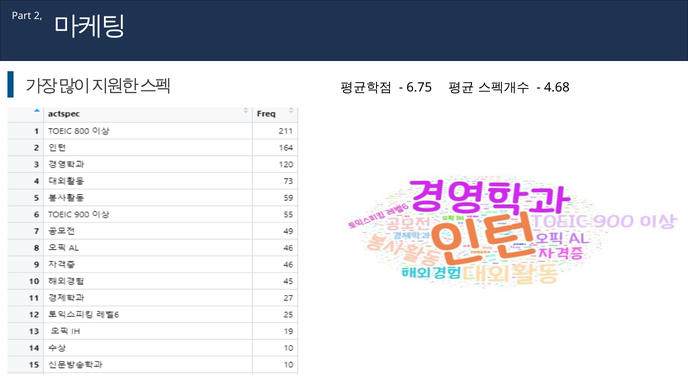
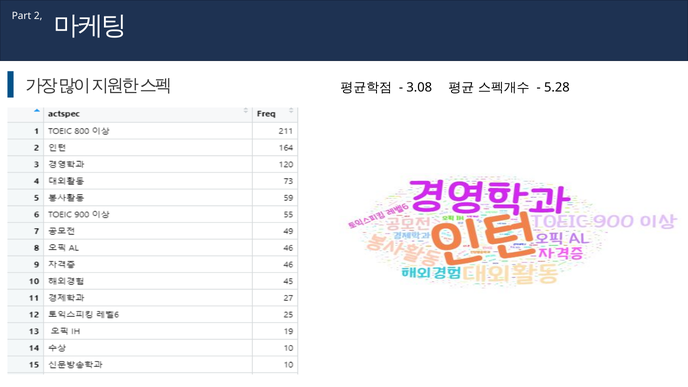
6.75: 6.75 -> 3.08
4.68: 4.68 -> 5.28
